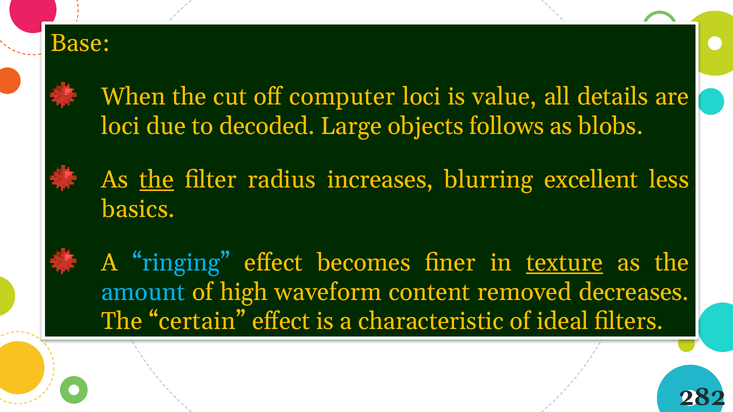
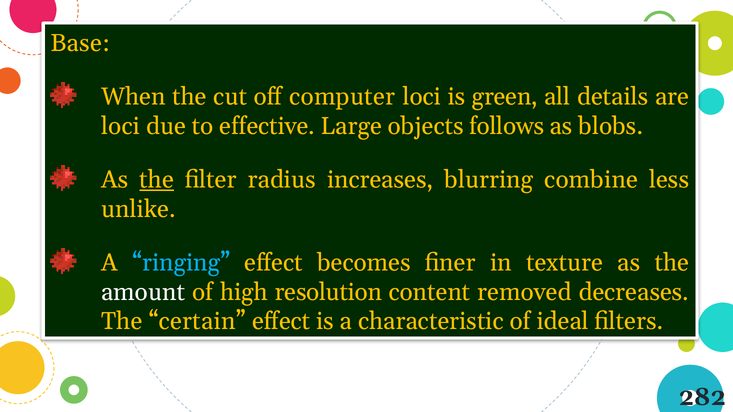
value: value -> green
decoded: decoded -> effective
excellent: excellent -> combine
basics: basics -> unlike
texture underline: present -> none
amount colour: light blue -> white
waveform: waveform -> resolution
